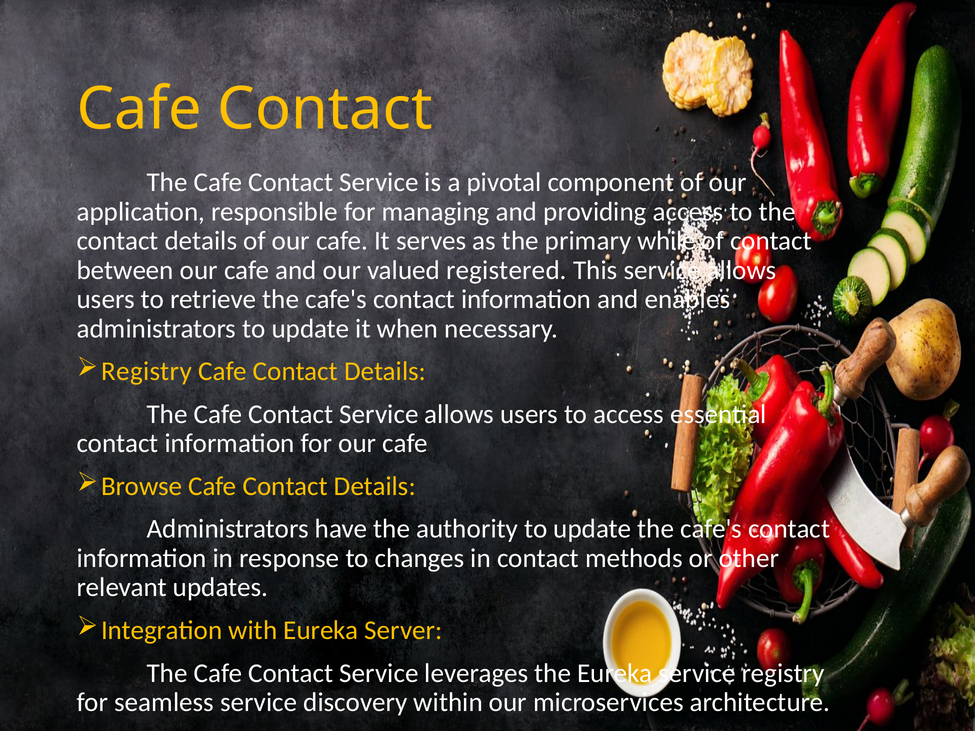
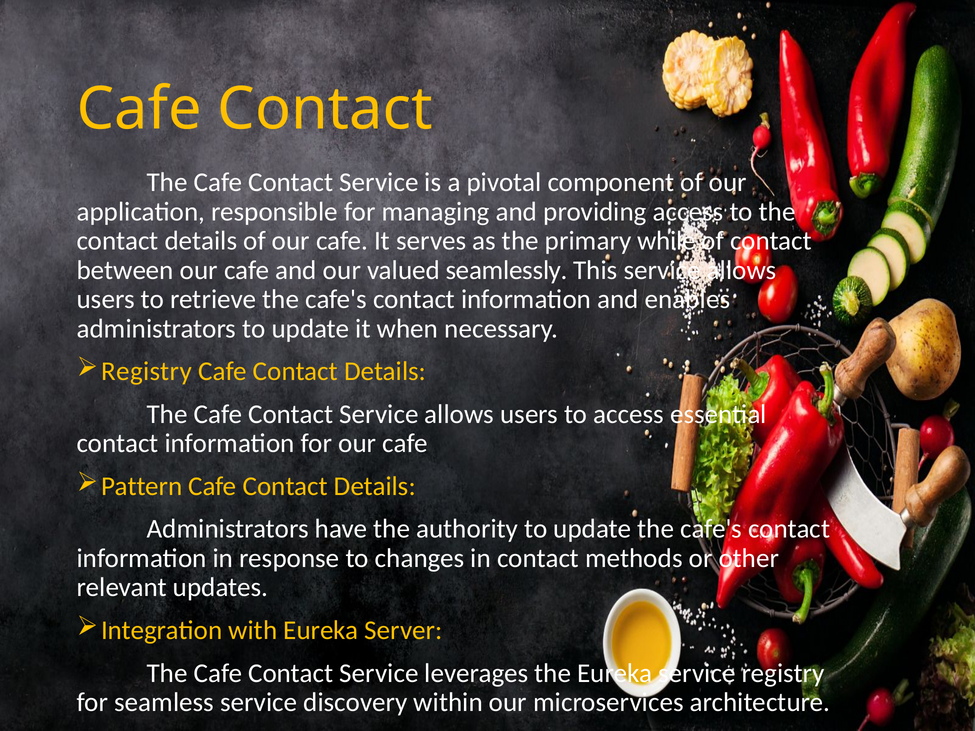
registered: registered -> seamlessly
Browse: Browse -> Pattern
